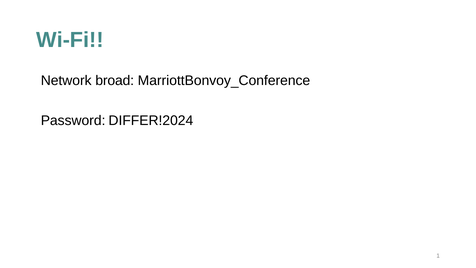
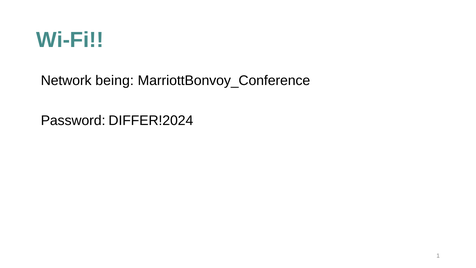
broad: broad -> being
